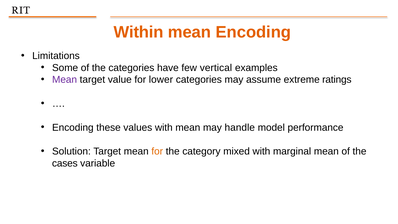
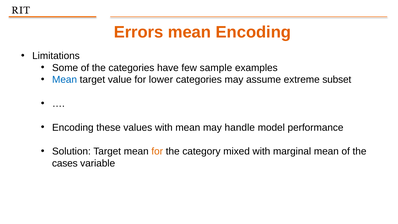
Within: Within -> Errors
vertical: vertical -> sample
Mean at (65, 80) colour: purple -> blue
ratings: ratings -> subset
